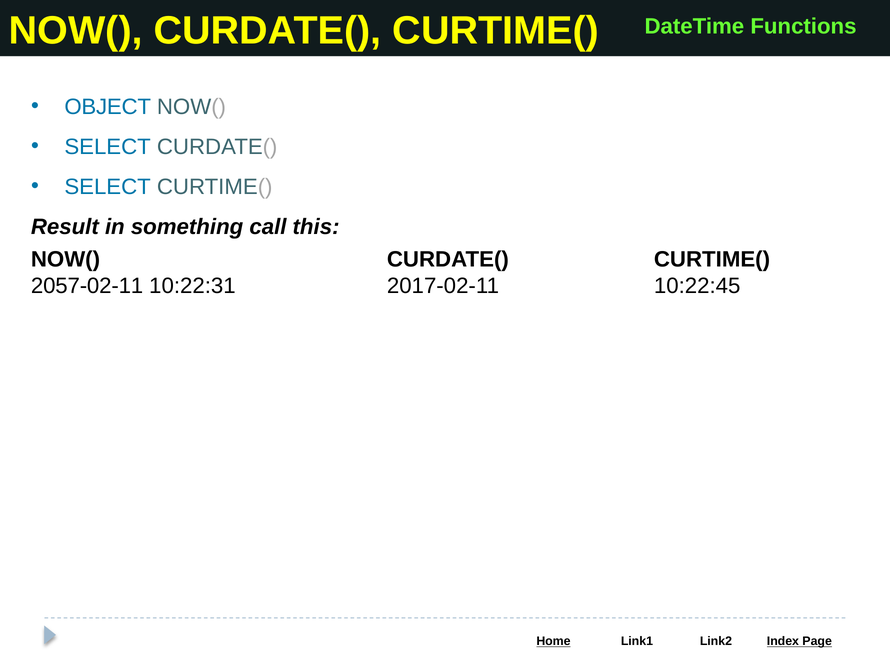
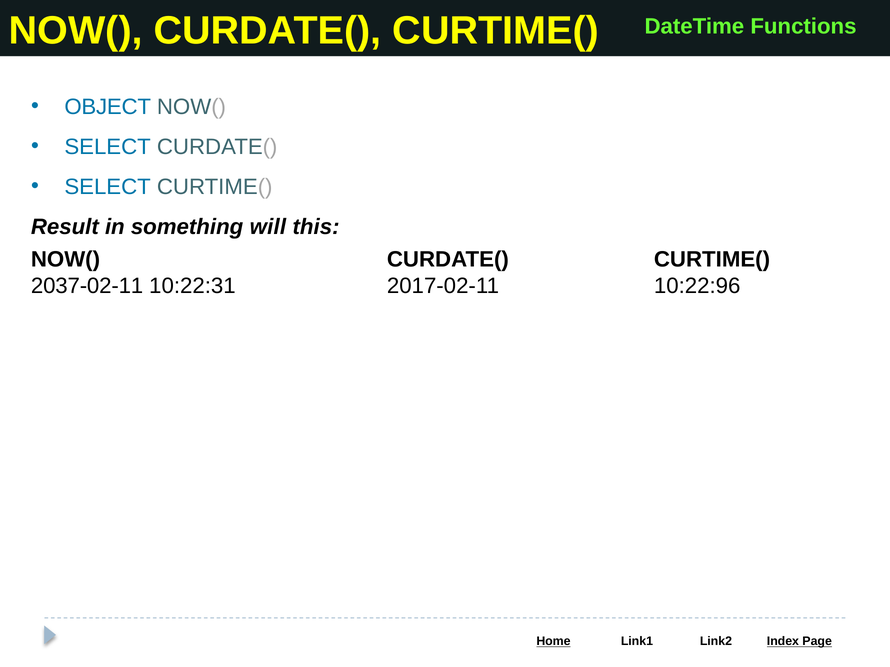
call: call -> will
2057-02-11: 2057-02-11 -> 2037-02-11
10:22:45: 10:22:45 -> 10:22:96
